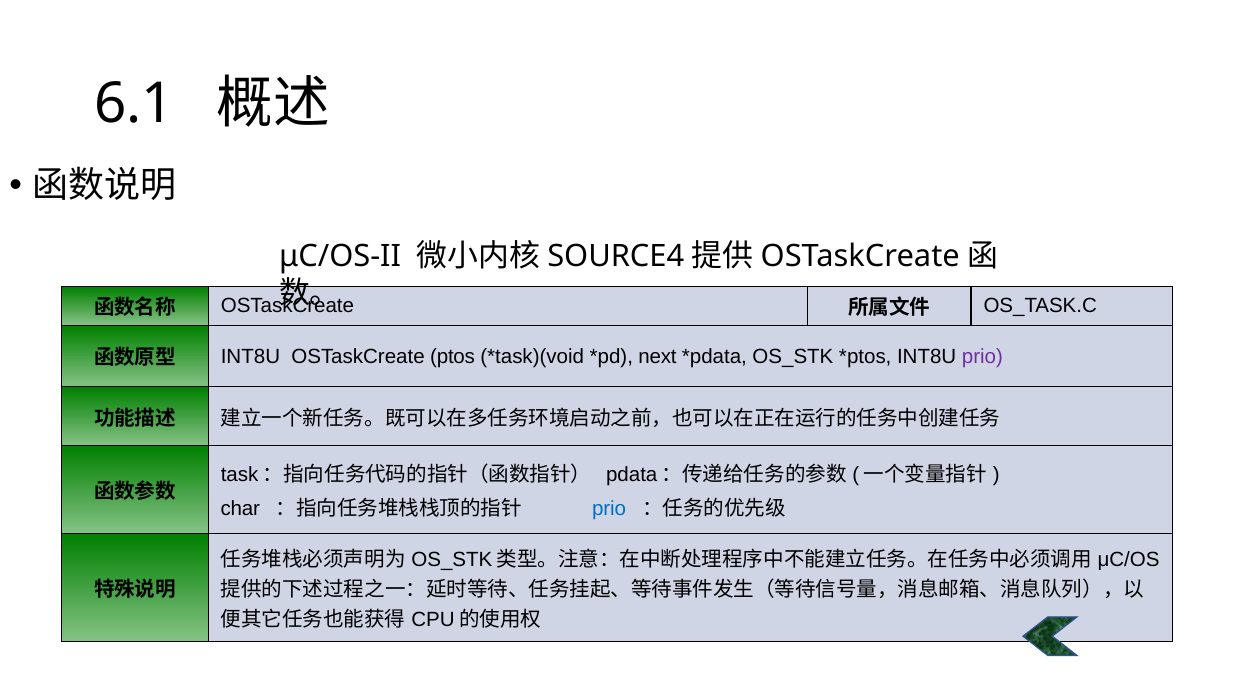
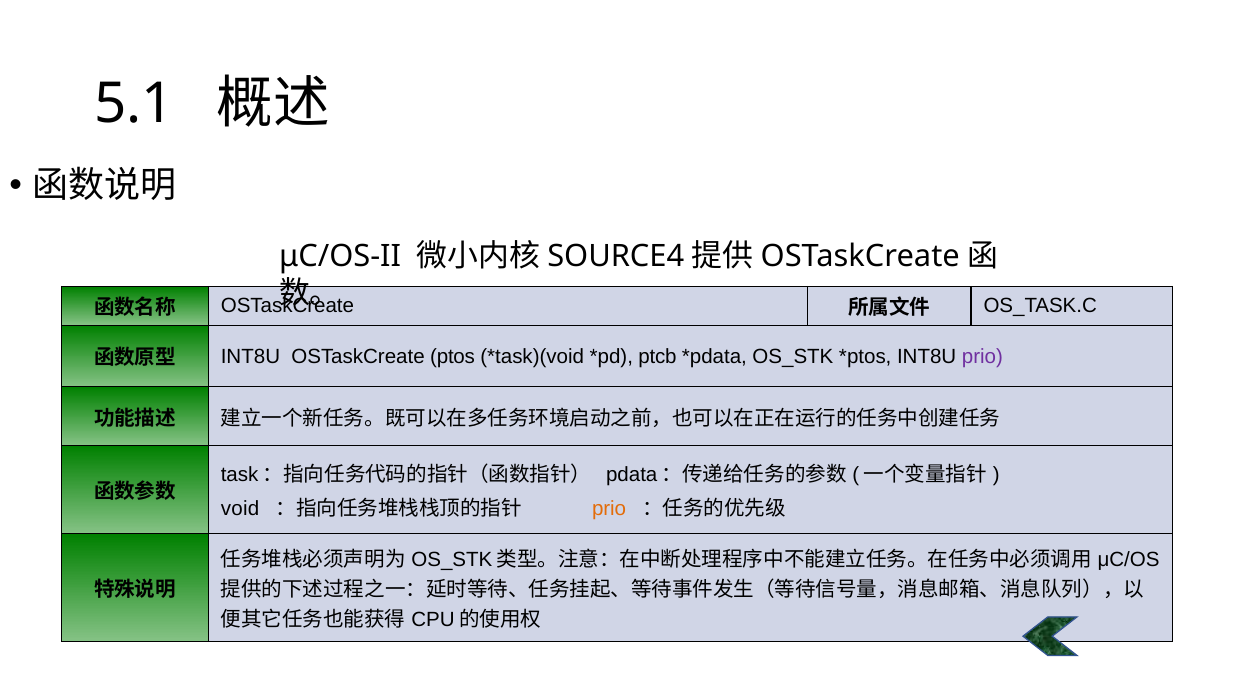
6.1: 6.1 -> 5.1
next: next -> ptcb
char: char -> void
prio at (609, 509) colour: blue -> orange
